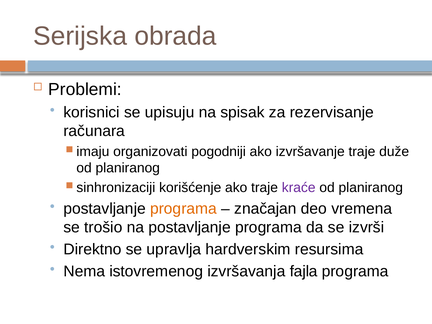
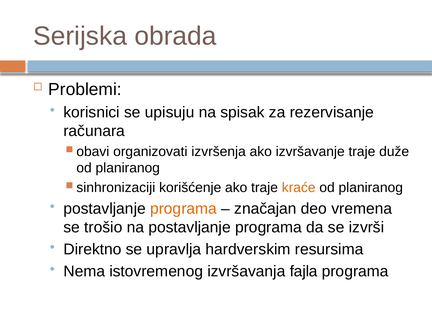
imaju: imaju -> obavi
pogodniji: pogodniji -> izvršenja
kraće colour: purple -> orange
